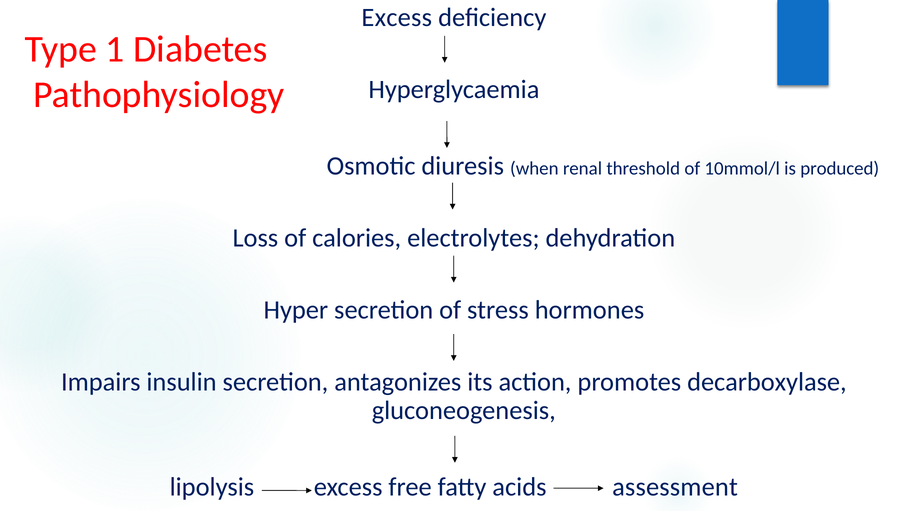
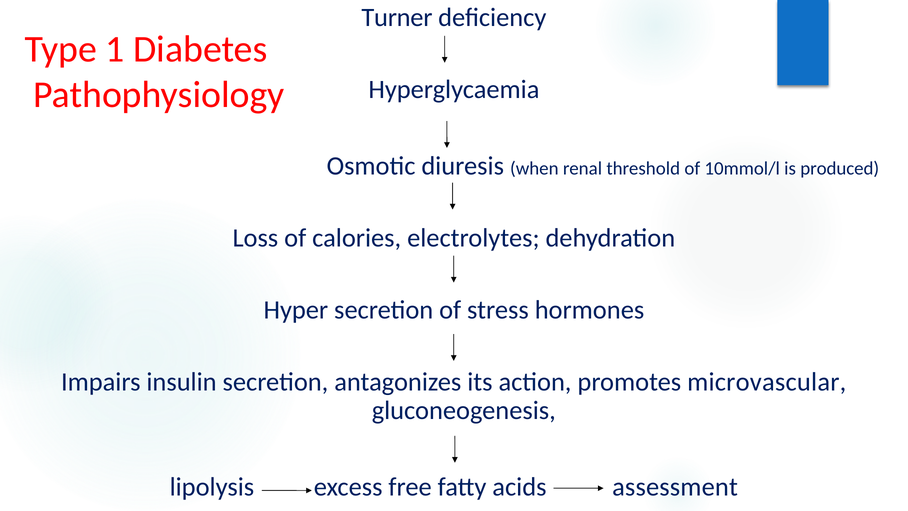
Excess at (397, 18): Excess -> Turner
decarboxylase: decarboxylase -> microvascular
